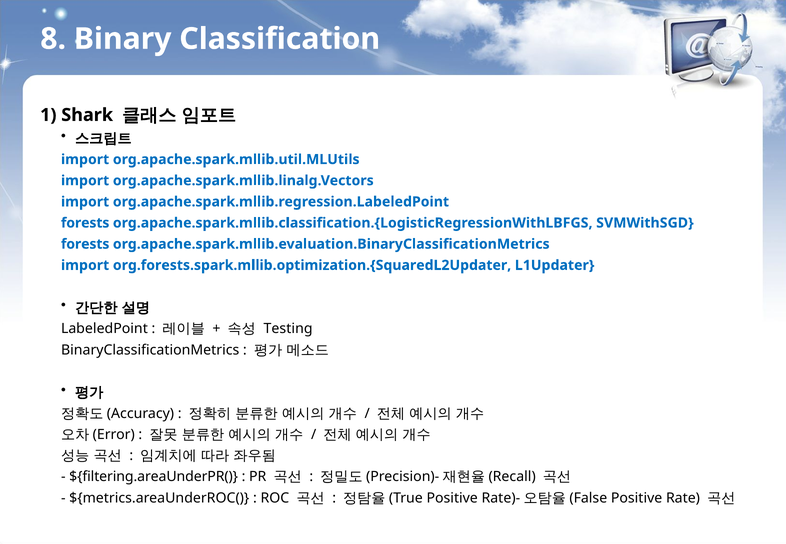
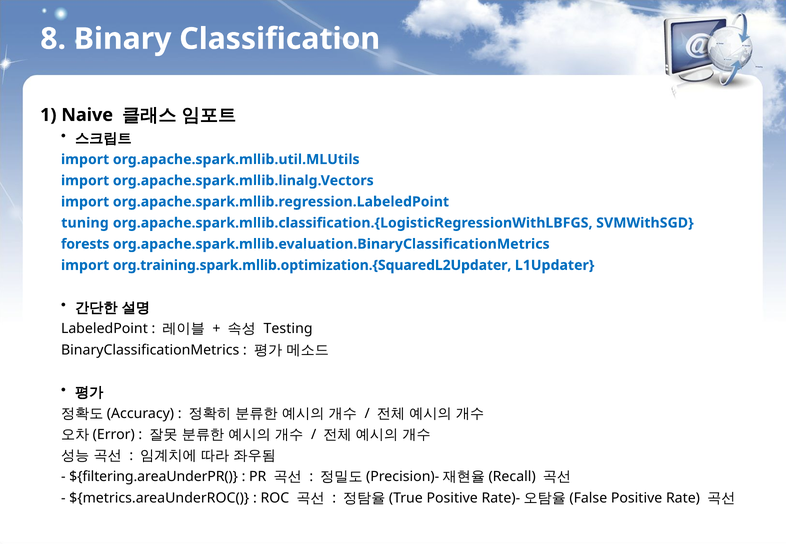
Shark: Shark -> Naive
forests at (85, 223): forests -> tuning
org.forests.spark.mllib.optimization.{SquaredL2Updater: org.forests.spark.mllib.optimization.{SquaredL2Updater -> org.training.spark.mllib.optimization.{SquaredL2Updater
